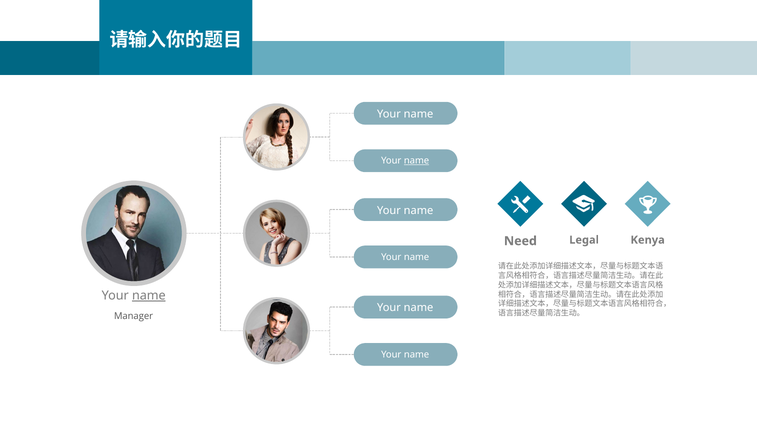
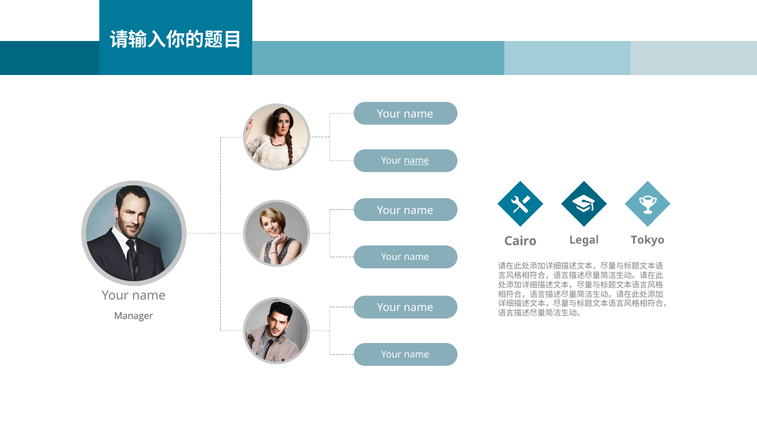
Need: Need -> Cairo
Kenya: Kenya -> Tokyo
name at (149, 296) underline: present -> none
